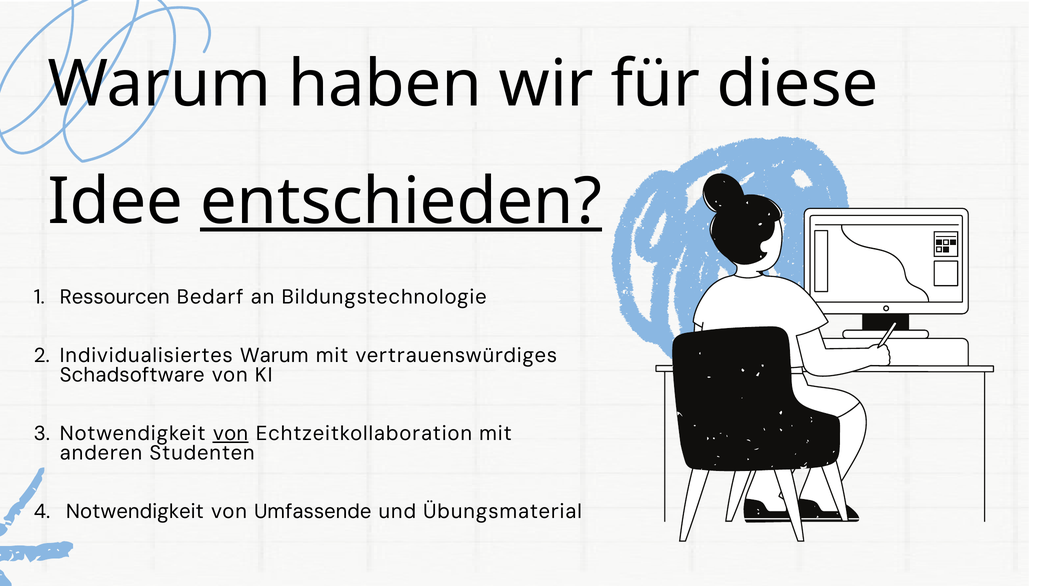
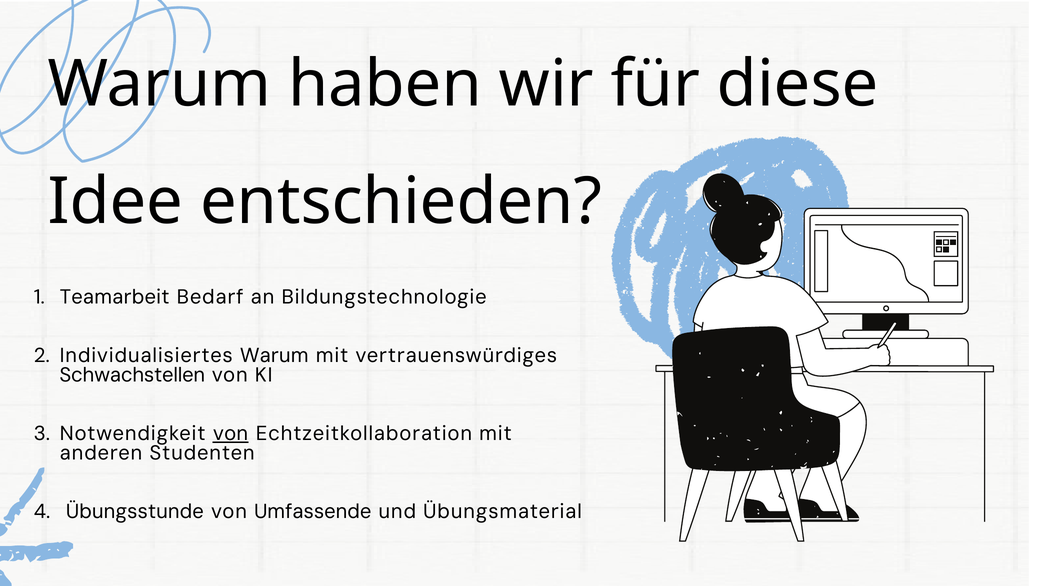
entschieden underline: present -> none
Ressourcen: Ressourcen -> Teamarbeit
Schadsoftware: Schadsoftware -> Schwachstellen
Notwendigkeit at (135, 512): Notwendigkeit -> Übungsstunde
